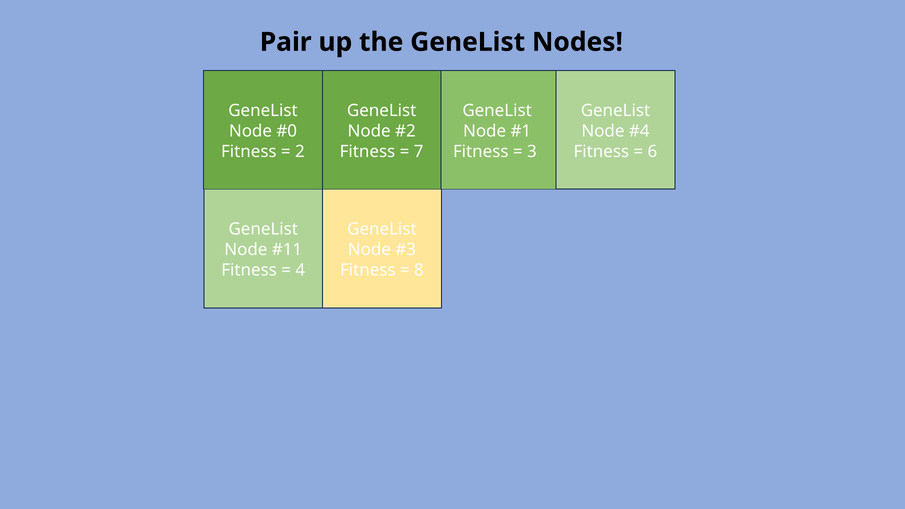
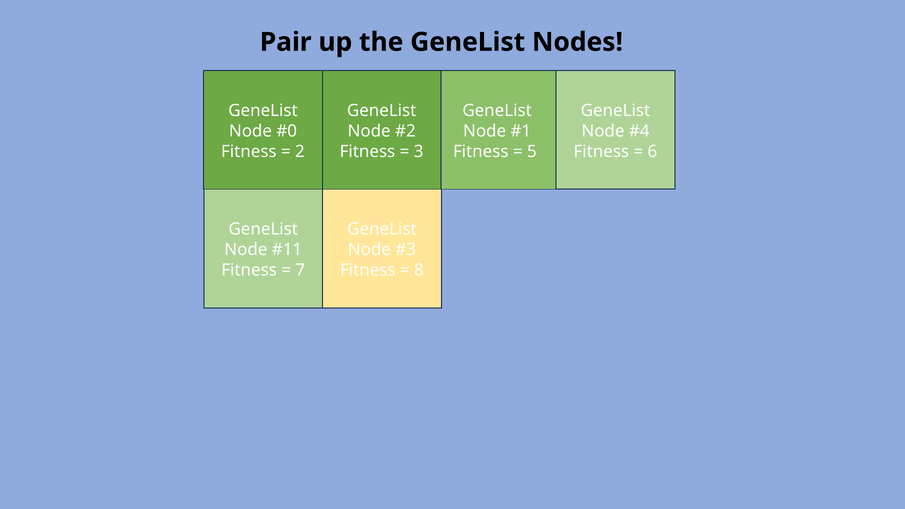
7: 7 -> 3
3: 3 -> 5
4: 4 -> 7
